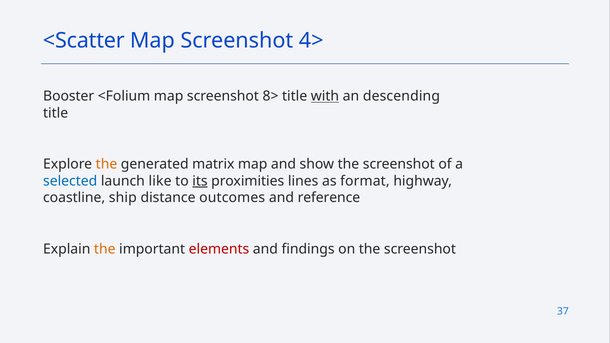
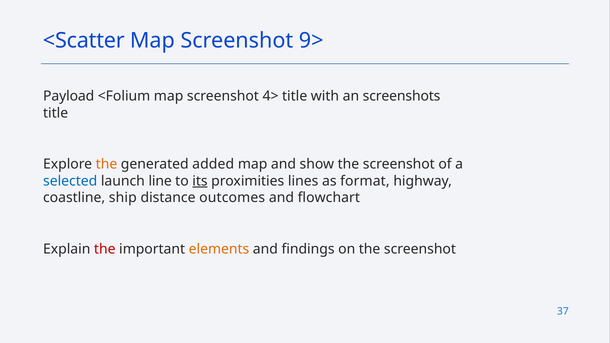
4>: 4> -> 9>
Booster: Booster -> Payload
8>: 8> -> 4>
with underline: present -> none
descending: descending -> screenshots
matrix: matrix -> added
like: like -> line
reference: reference -> flowchart
the at (105, 249) colour: orange -> red
elements colour: red -> orange
